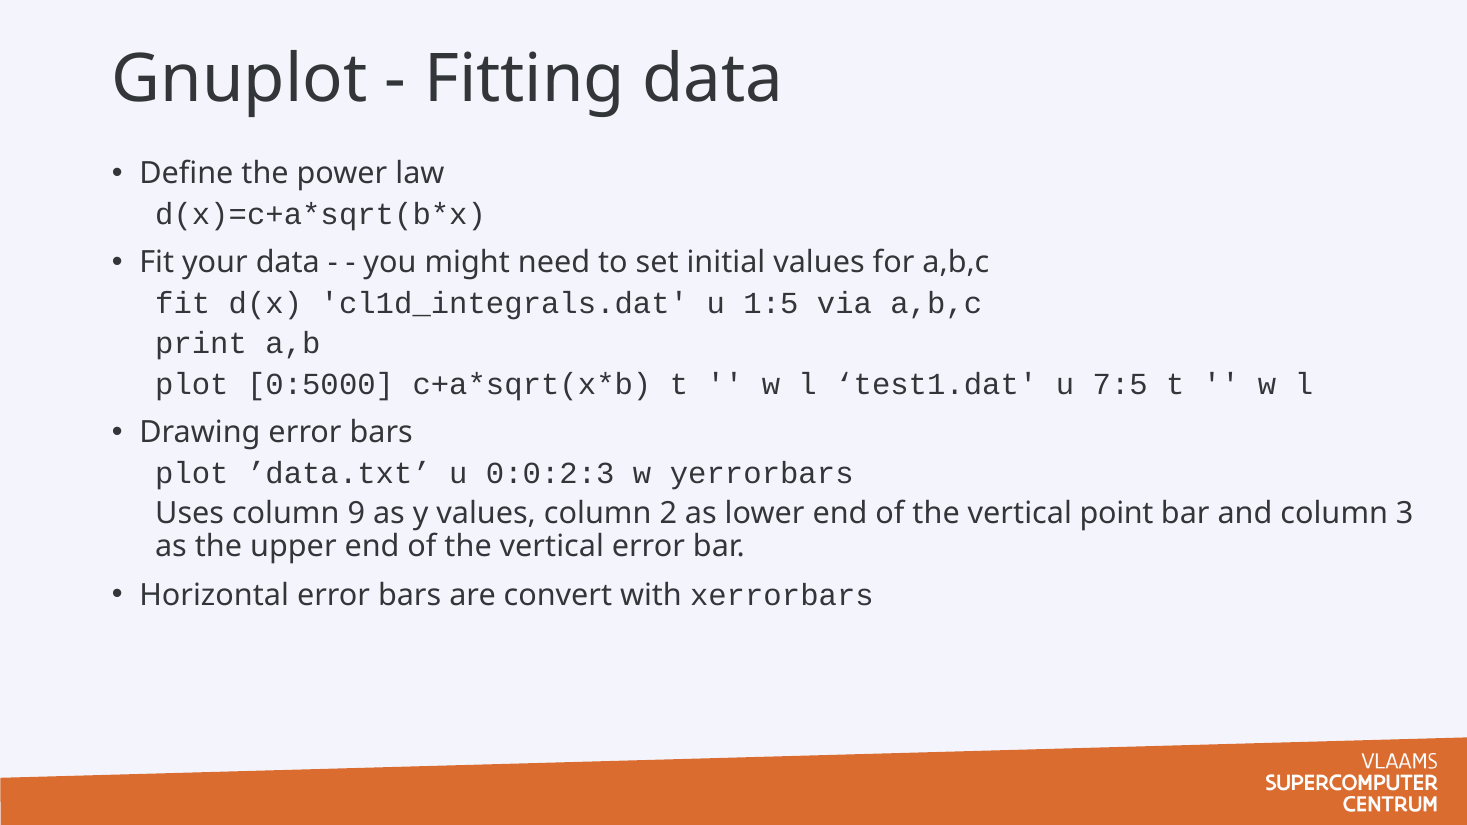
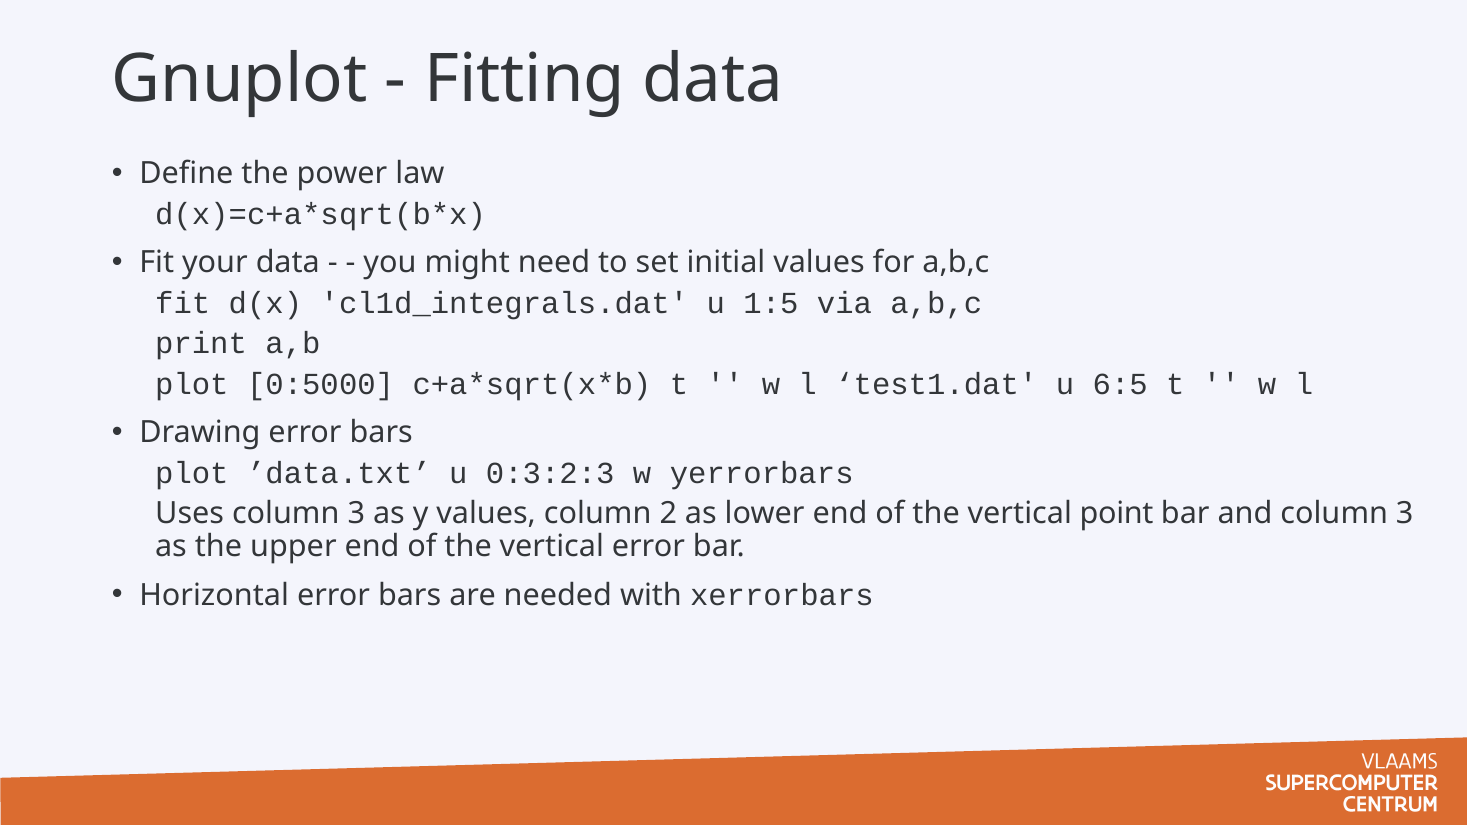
7:5: 7:5 -> 6:5
0:0:2:3: 0:0:2:3 -> 0:3:2:3
Uses column 9: 9 -> 3
convert: convert -> needed
